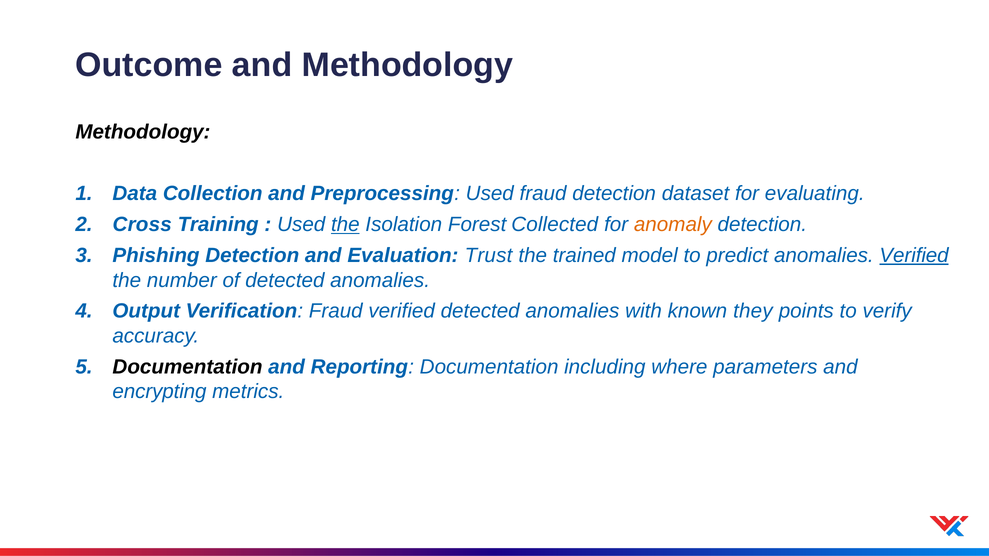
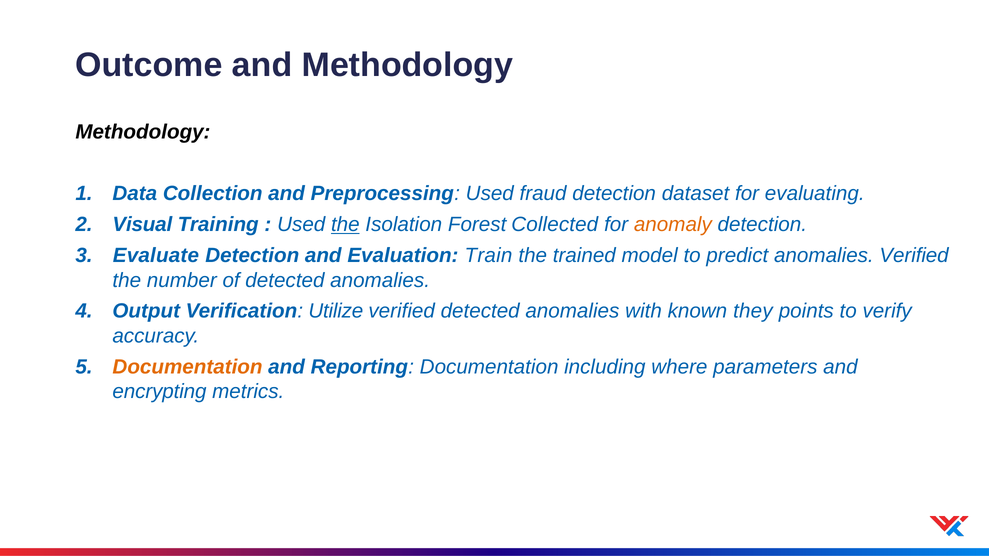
Cross: Cross -> Visual
Phishing: Phishing -> Evaluate
Trust: Trust -> Train
Verified at (914, 256) underline: present -> none
Verification Fraud: Fraud -> Utilize
Documentation at (188, 367) colour: black -> orange
